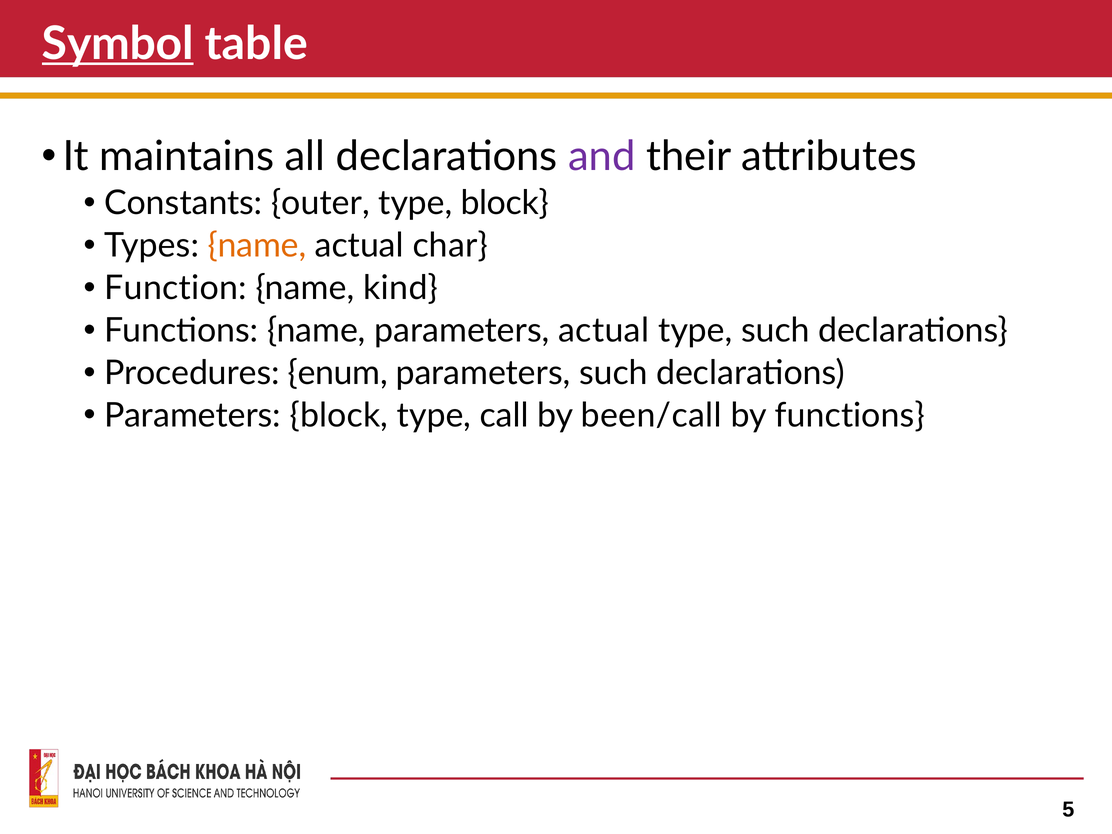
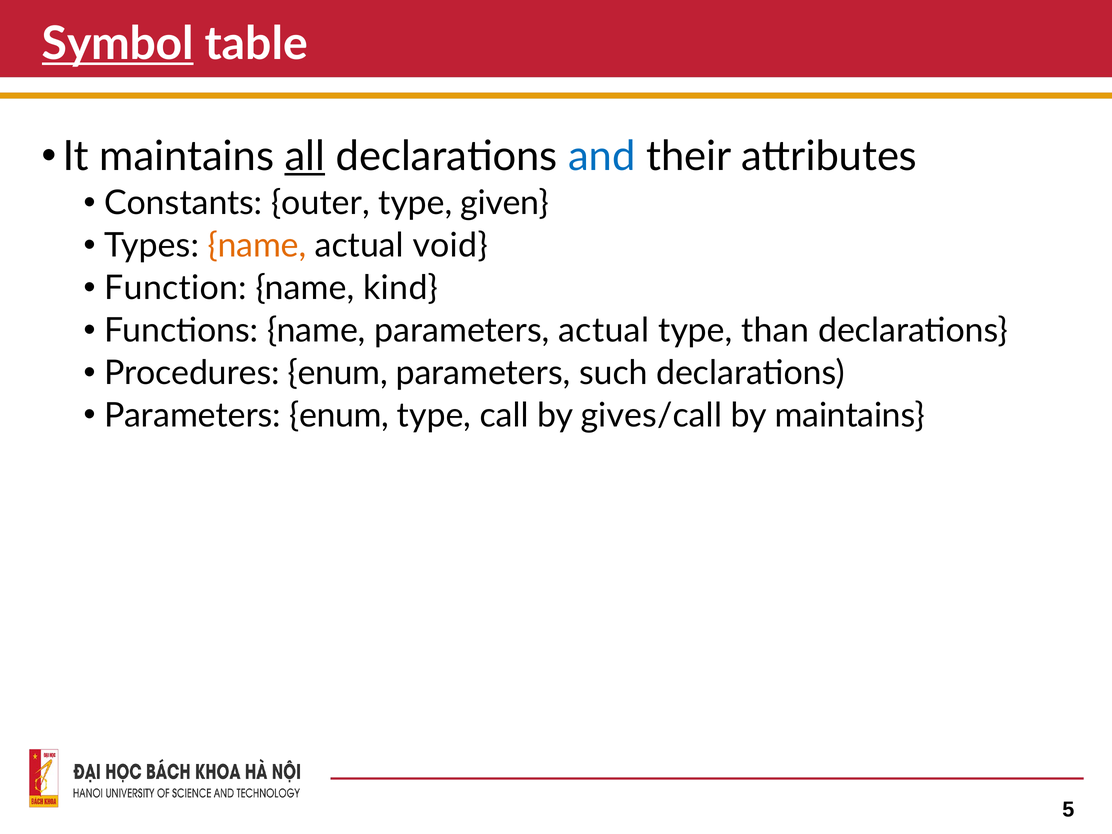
all underline: none -> present
and colour: purple -> blue
type block: block -> given
char: char -> void
type such: such -> than
Parameters block: block -> enum
been/call: been/call -> gives/call
by functions: functions -> maintains
